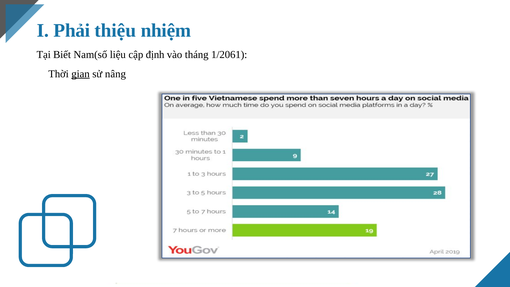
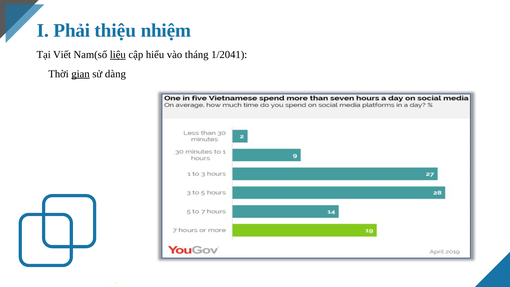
Biết: Biết -> Viết
liệu underline: none -> present
định: định -> hiểu
1/2061: 1/2061 -> 1/2041
nâng: nâng -> dàng
